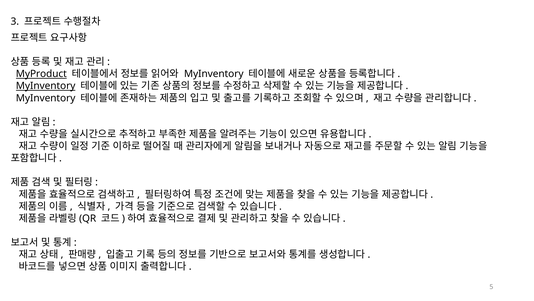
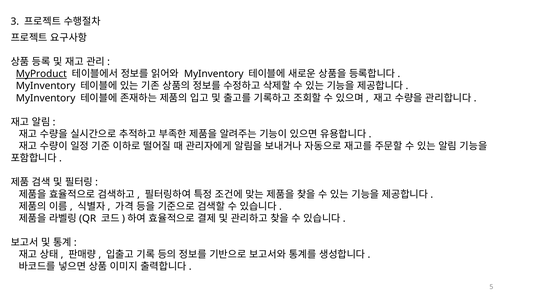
MyInventory at (46, 86) underline: present -> none
